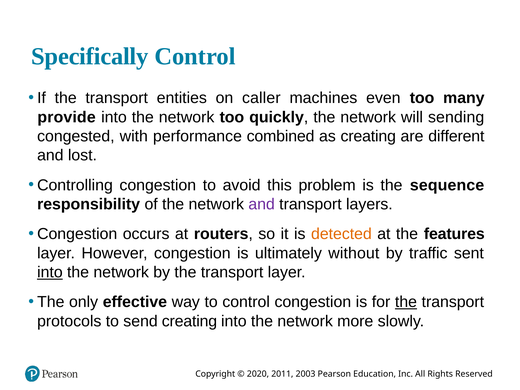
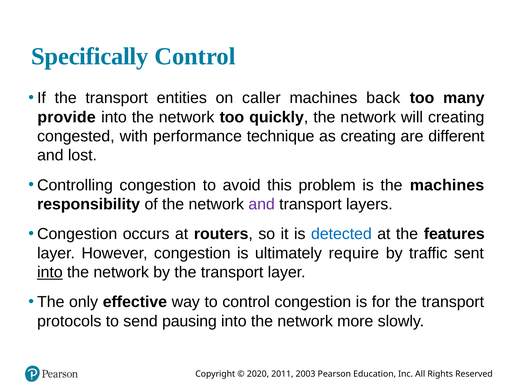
even: even -> back
will sending: sending -> creating
combined: combined -> technique
the sequence: sequence -> machines
detected colour: orange -> blue
without: without -> require
the at (406, 302) underline: present -> none
send creating: creating -> pausing
